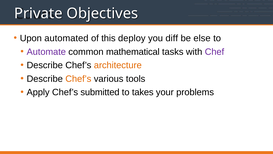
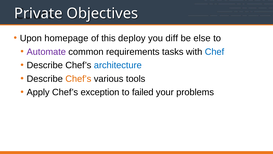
automated: automated -> homepage
mathematical: mathematical -> requirements
Chef colour: purple -> blue
architecture colour: orange -> blue
submitted: submitted -> exception
takes: takes -> failed
